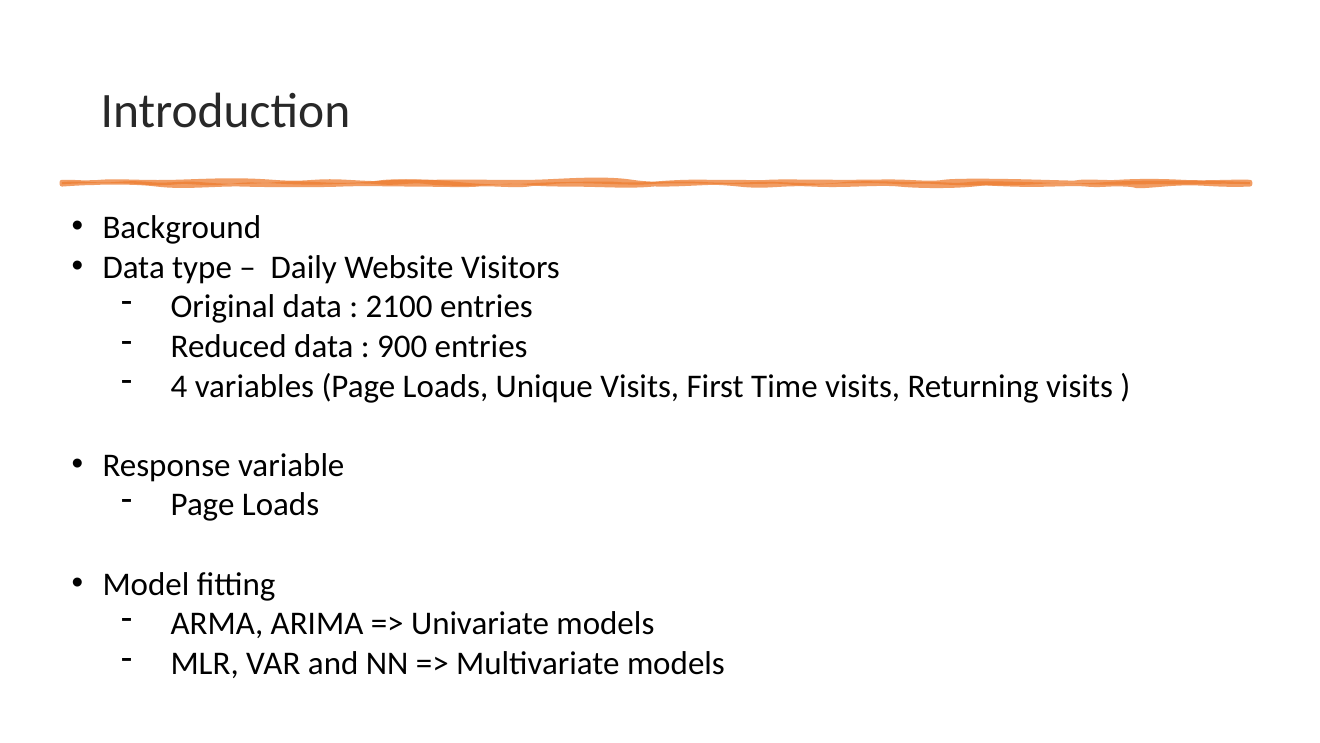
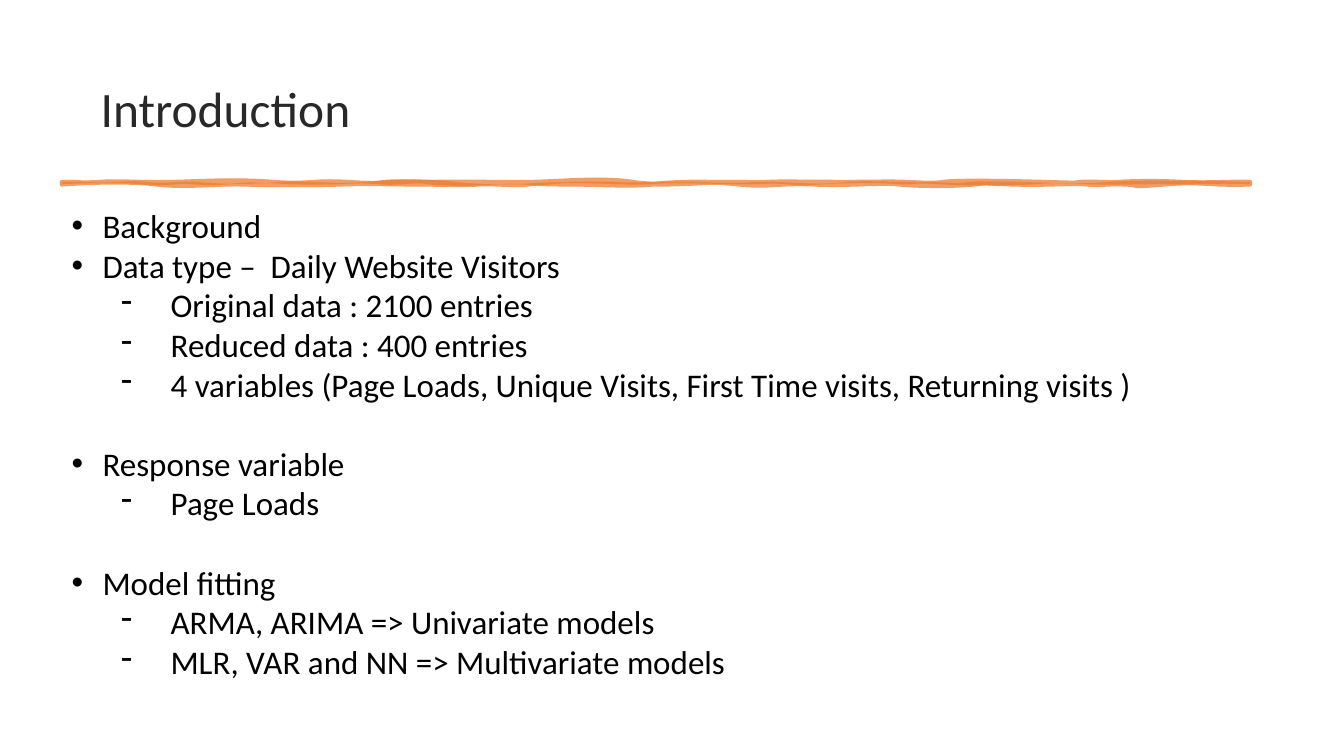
900: 900 -> 400
